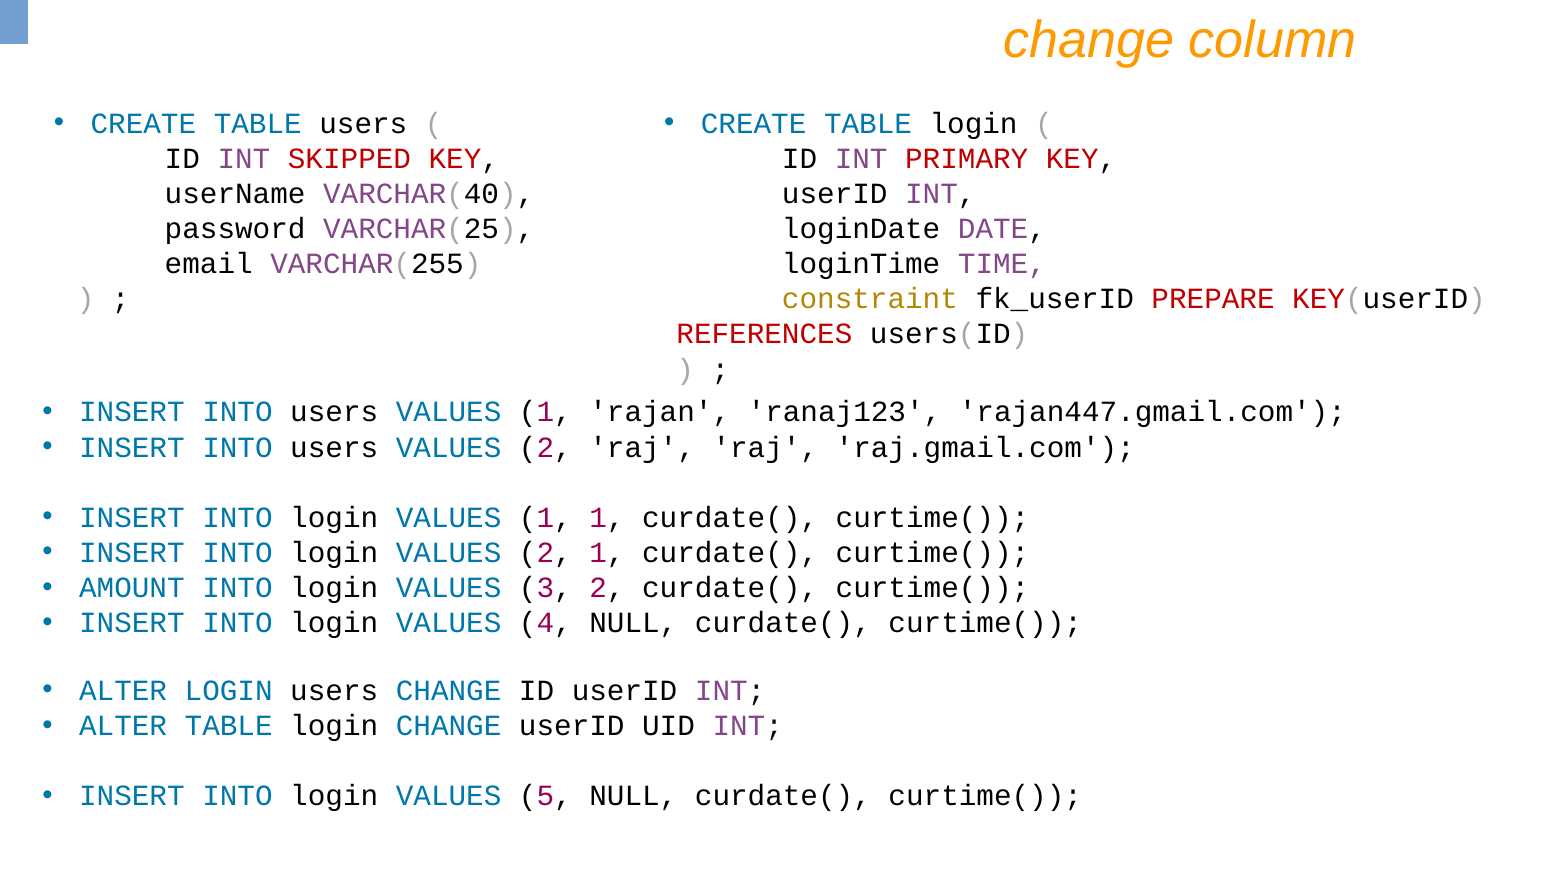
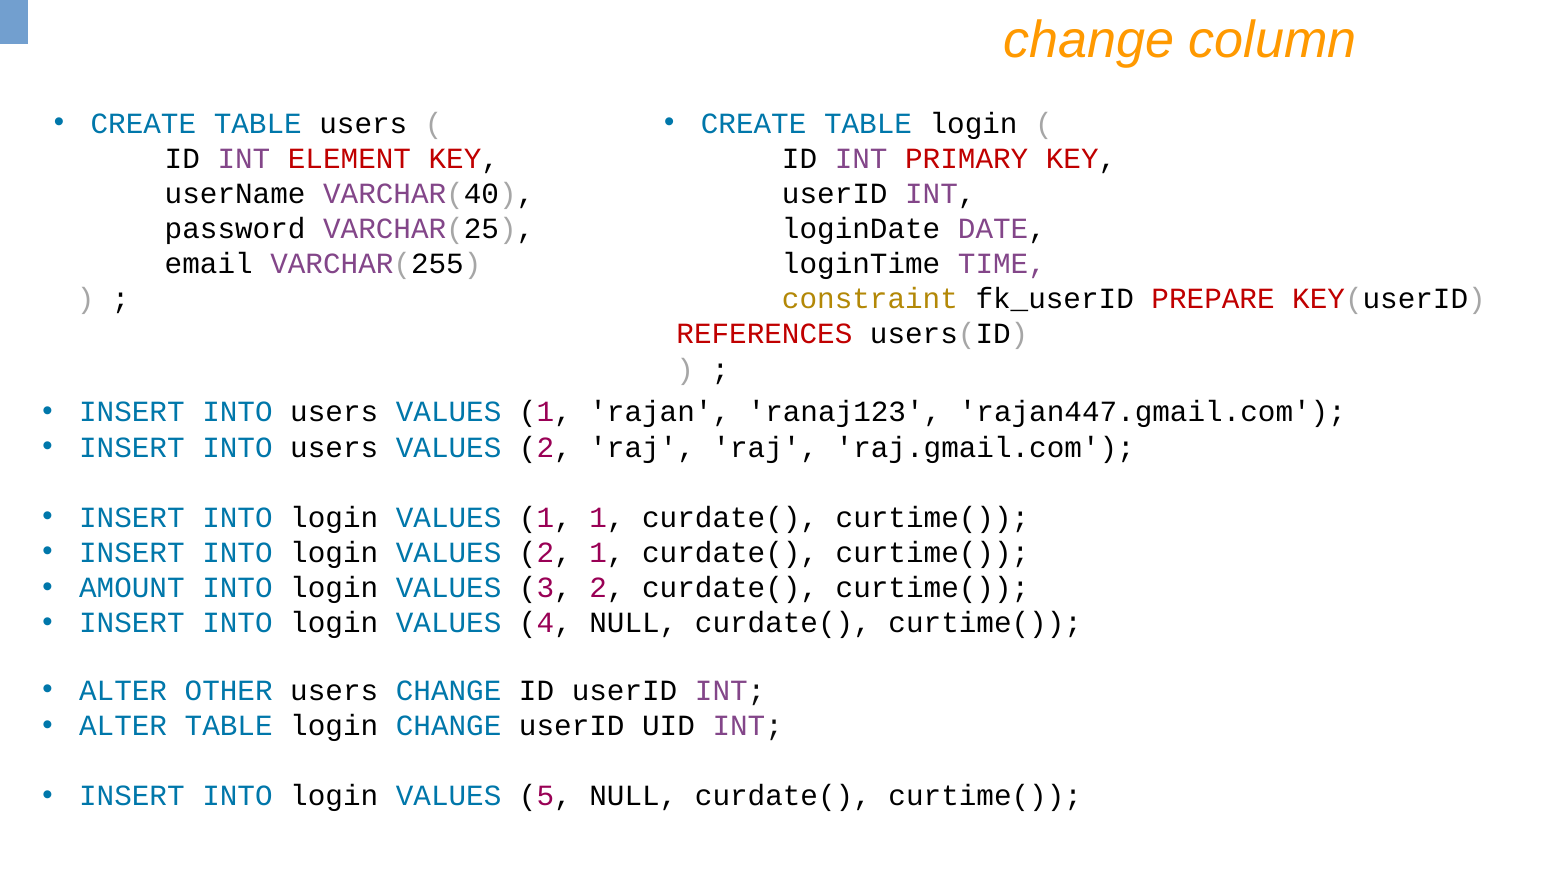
SKIPPED: SKIPPED -> ELEMENT
ALTER LOGIN: LOGIN -> OTHER
